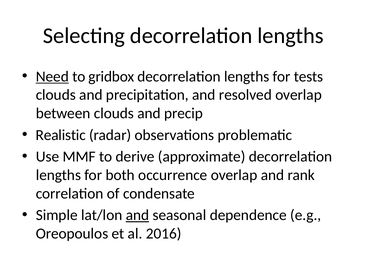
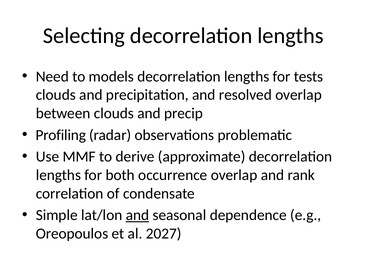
Need underline: present -> none
gridbox: gridbox -> models
Realistic: Realistic -> Profiling
2016: 2016 -> 2027
